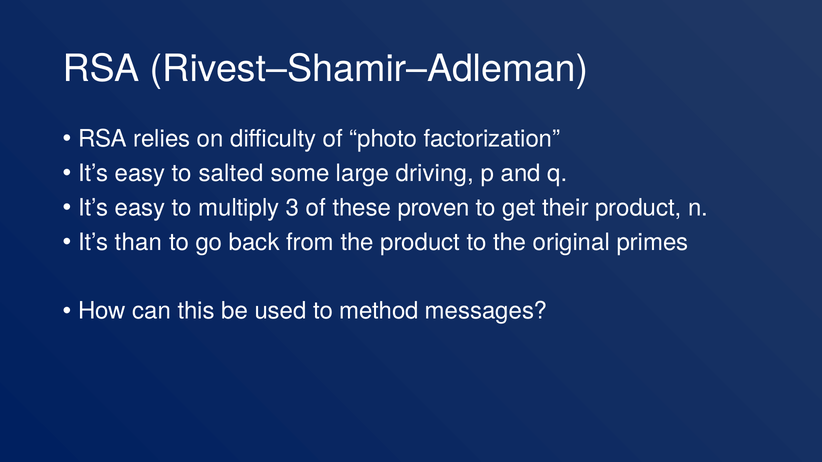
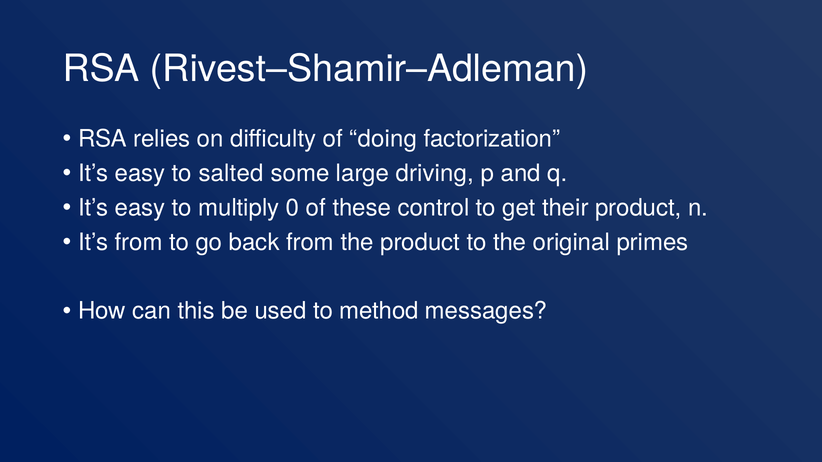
photo: photo -> doing
3: 3 -> 0
proven: proven -> control
It’s than: than -> from
